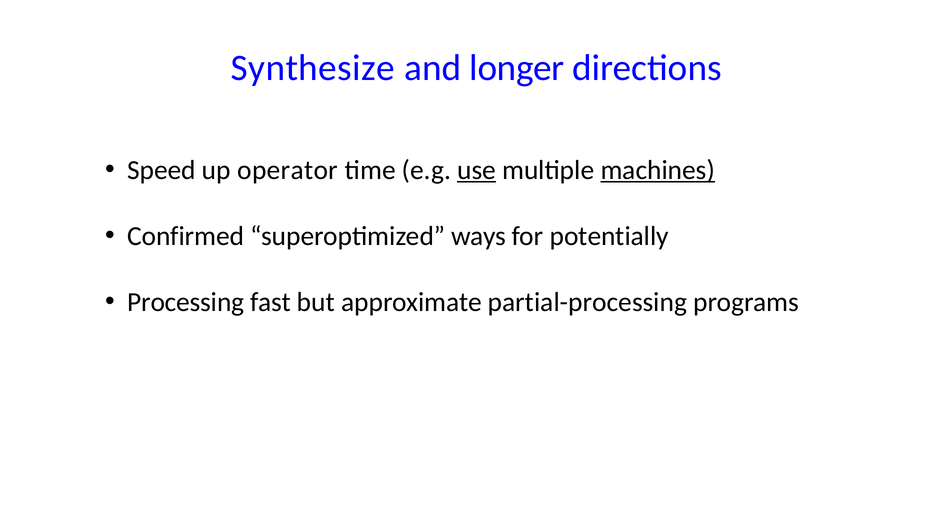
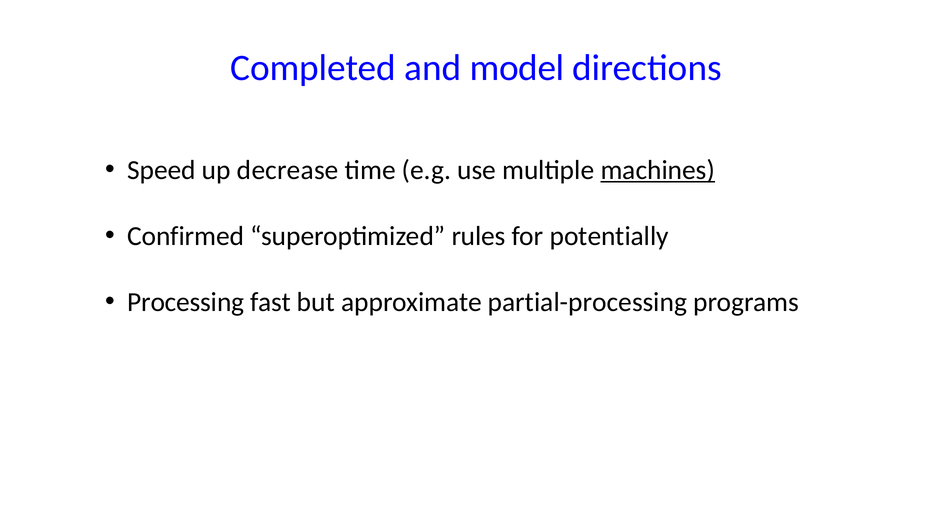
Synthesize: Synthesize -> Completed
longer: longer -> model
operator: operator -> decrease
use underline: present -> none
ways: ways -> rules
